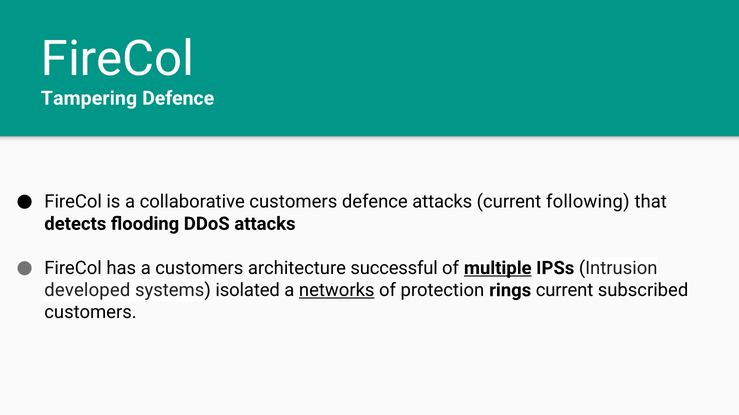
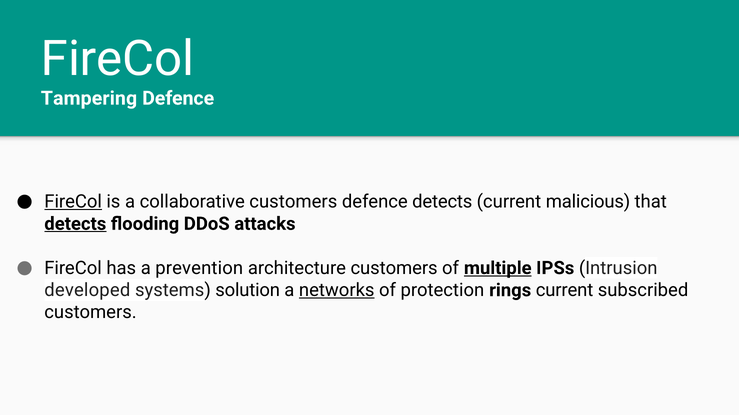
FireCol at (73, 202) underline: none -> present
defence attacks: attacks -> detects
following: following -> malicious
detects at (75, 224) underline: none -> present
a customers: customers -> prevention
architecture successful: successful -> customers
isolated: isolated -> solution
